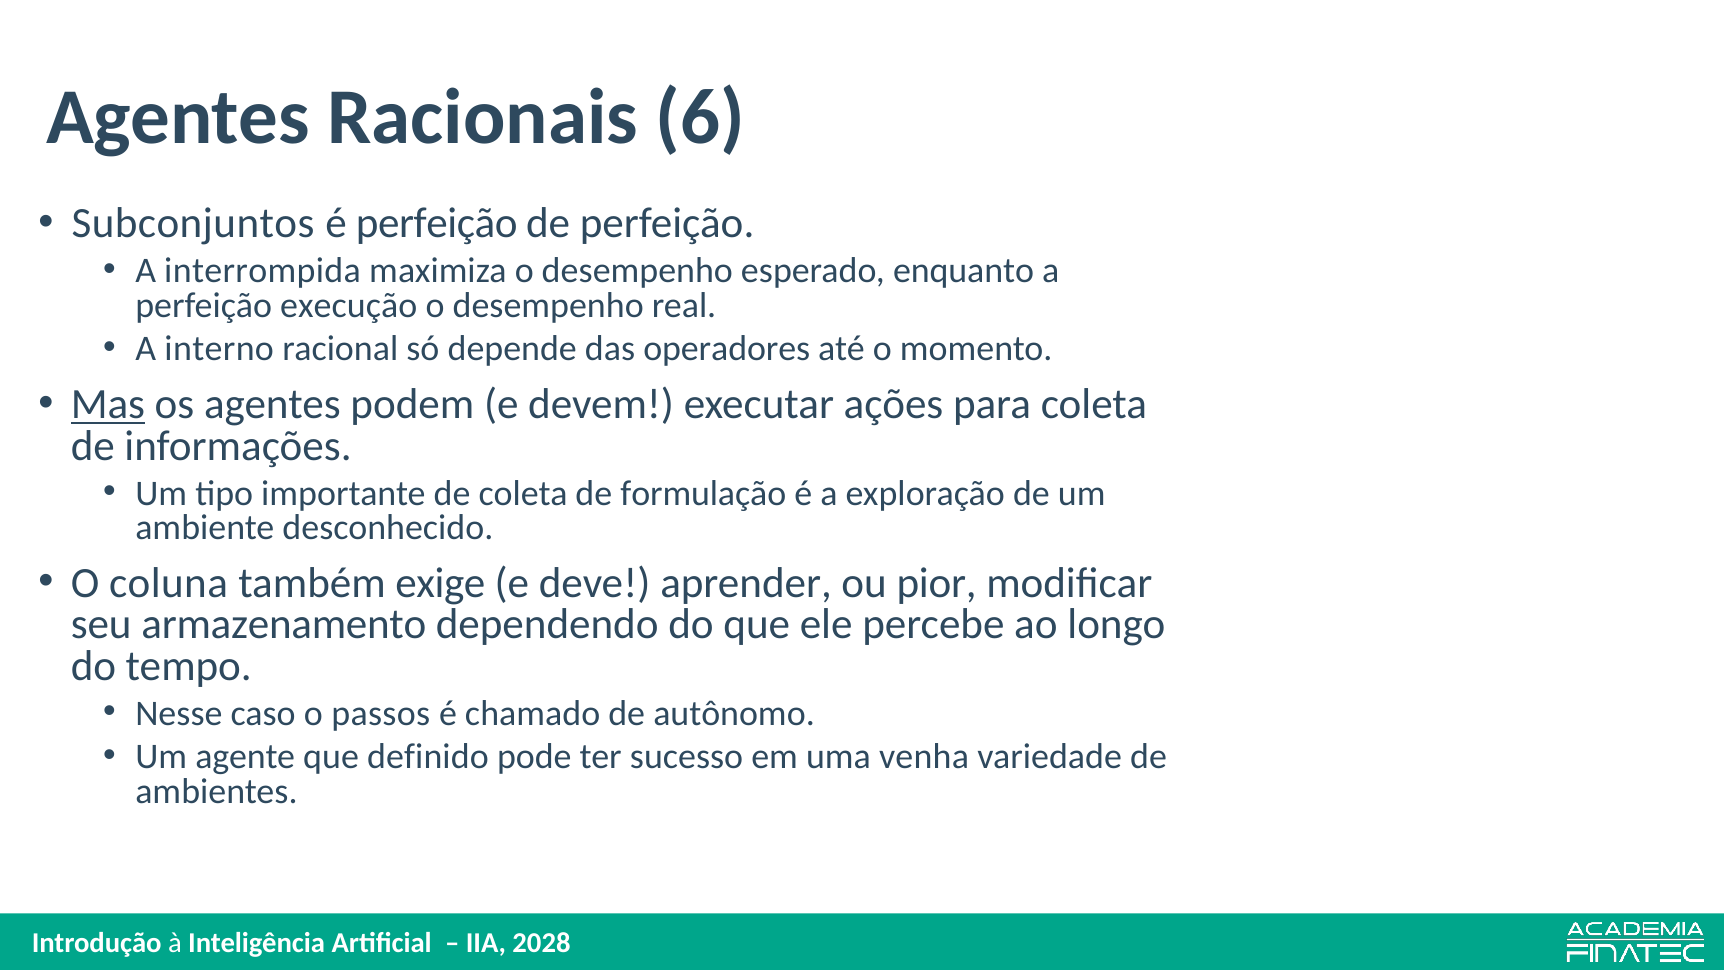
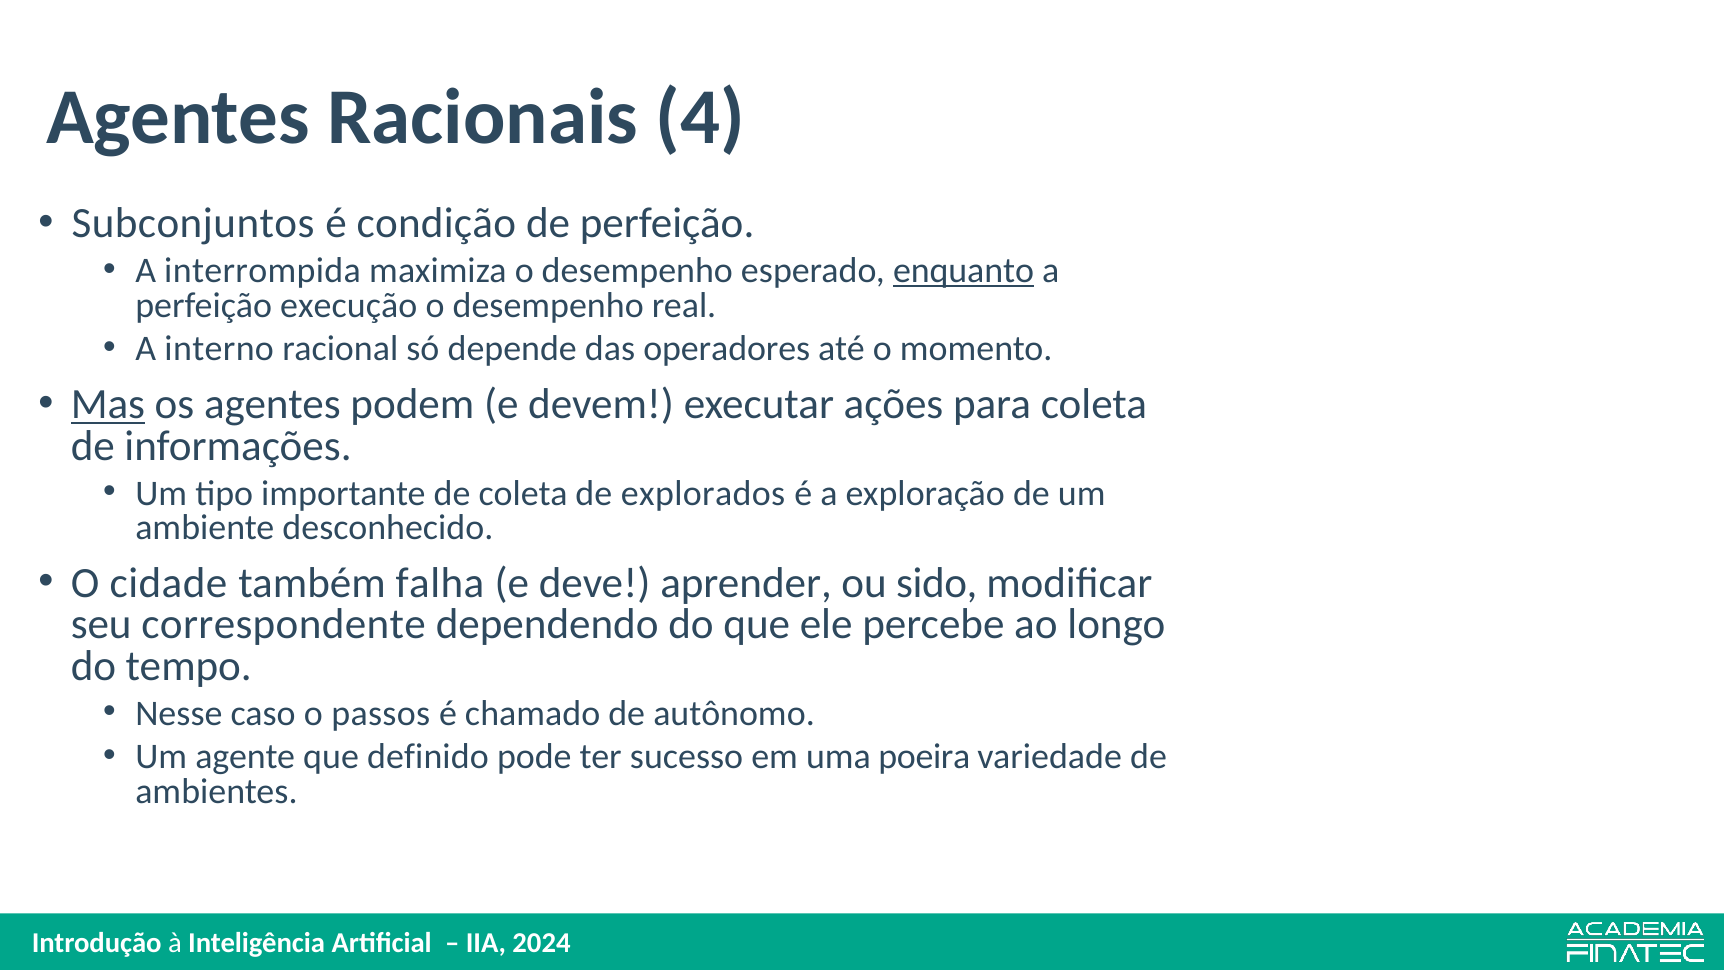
6: 6 -> 4
é perfeição: perfeição -> condição
enquanto underline: none -> present
formulação: formulação -> explorados
coluna: coluna -> cidade
exige: exige -> falha
pior: pior -> sido
armazenamento: armazenamento -> correspondente
venha: venha -> poeira
2028: 2028 -> 2024
